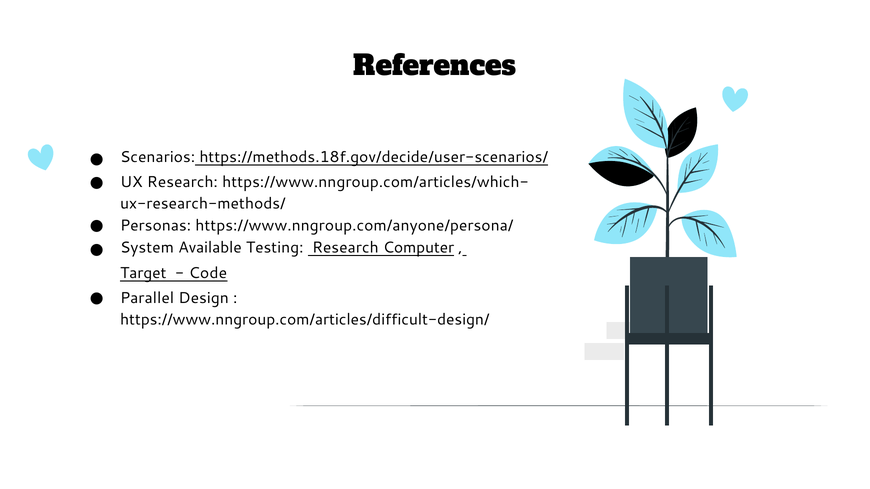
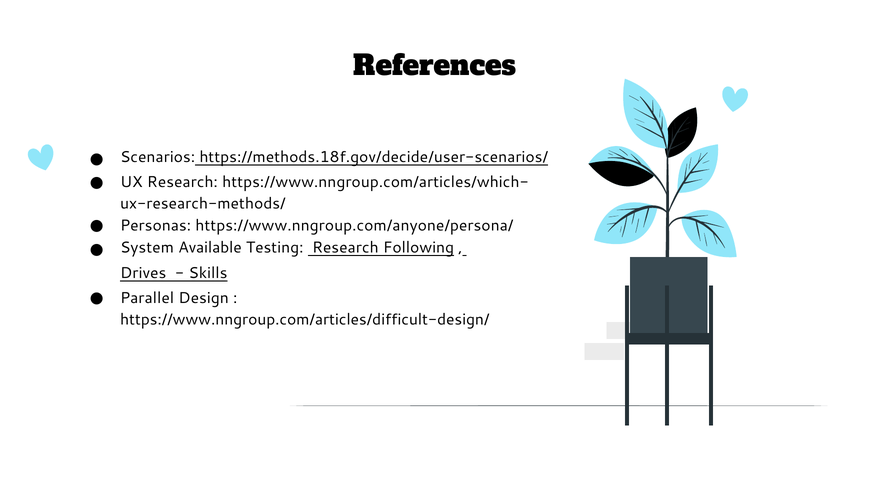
Computer: Computer -> Following
Target: Target -> Drives
Code: Code -> Skills
